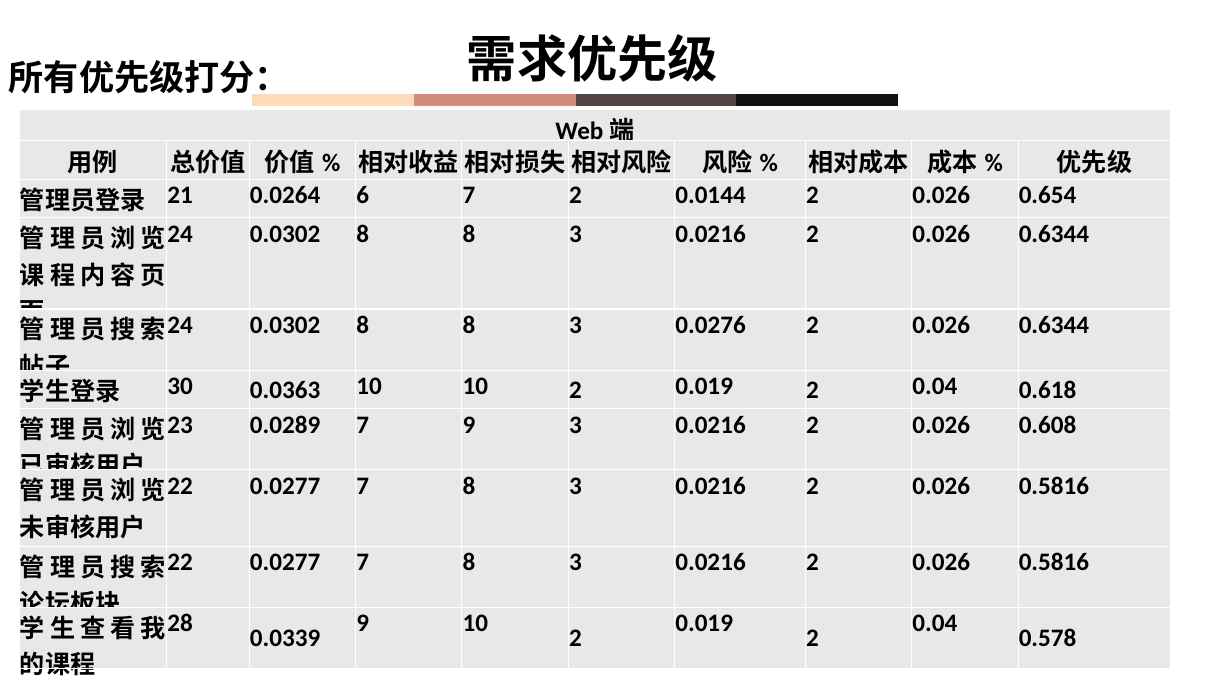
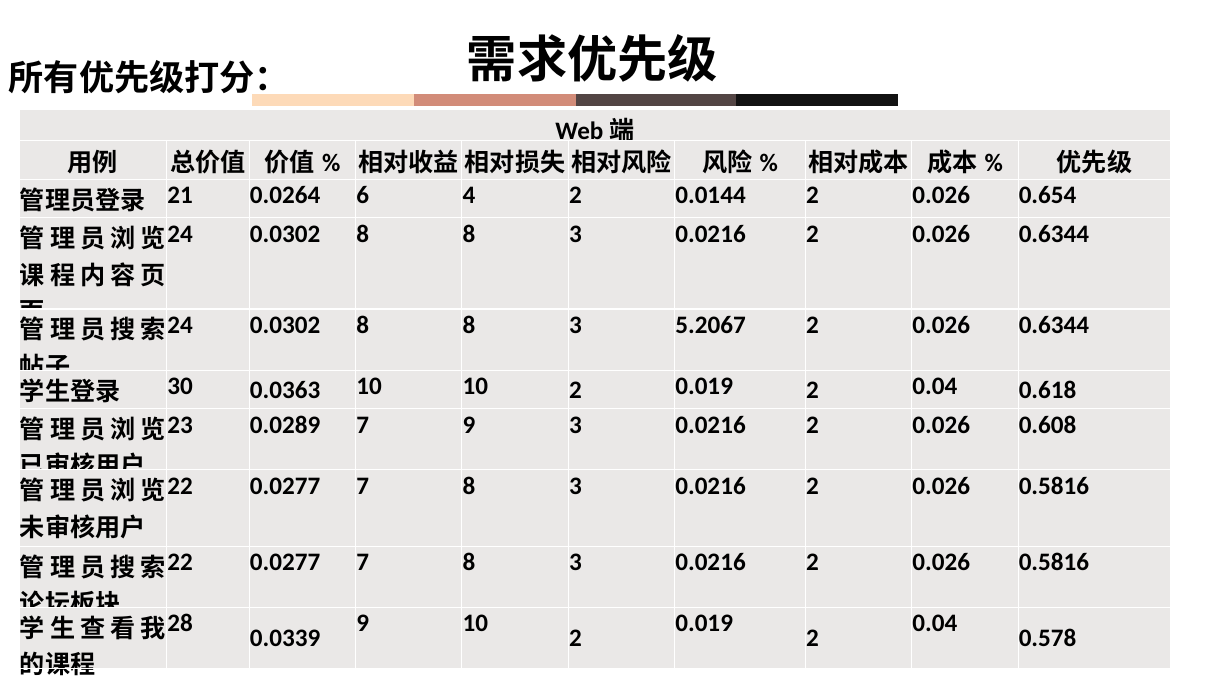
6 7: 7 -> 4
0.0276: 0.0276 -> 5.2067
